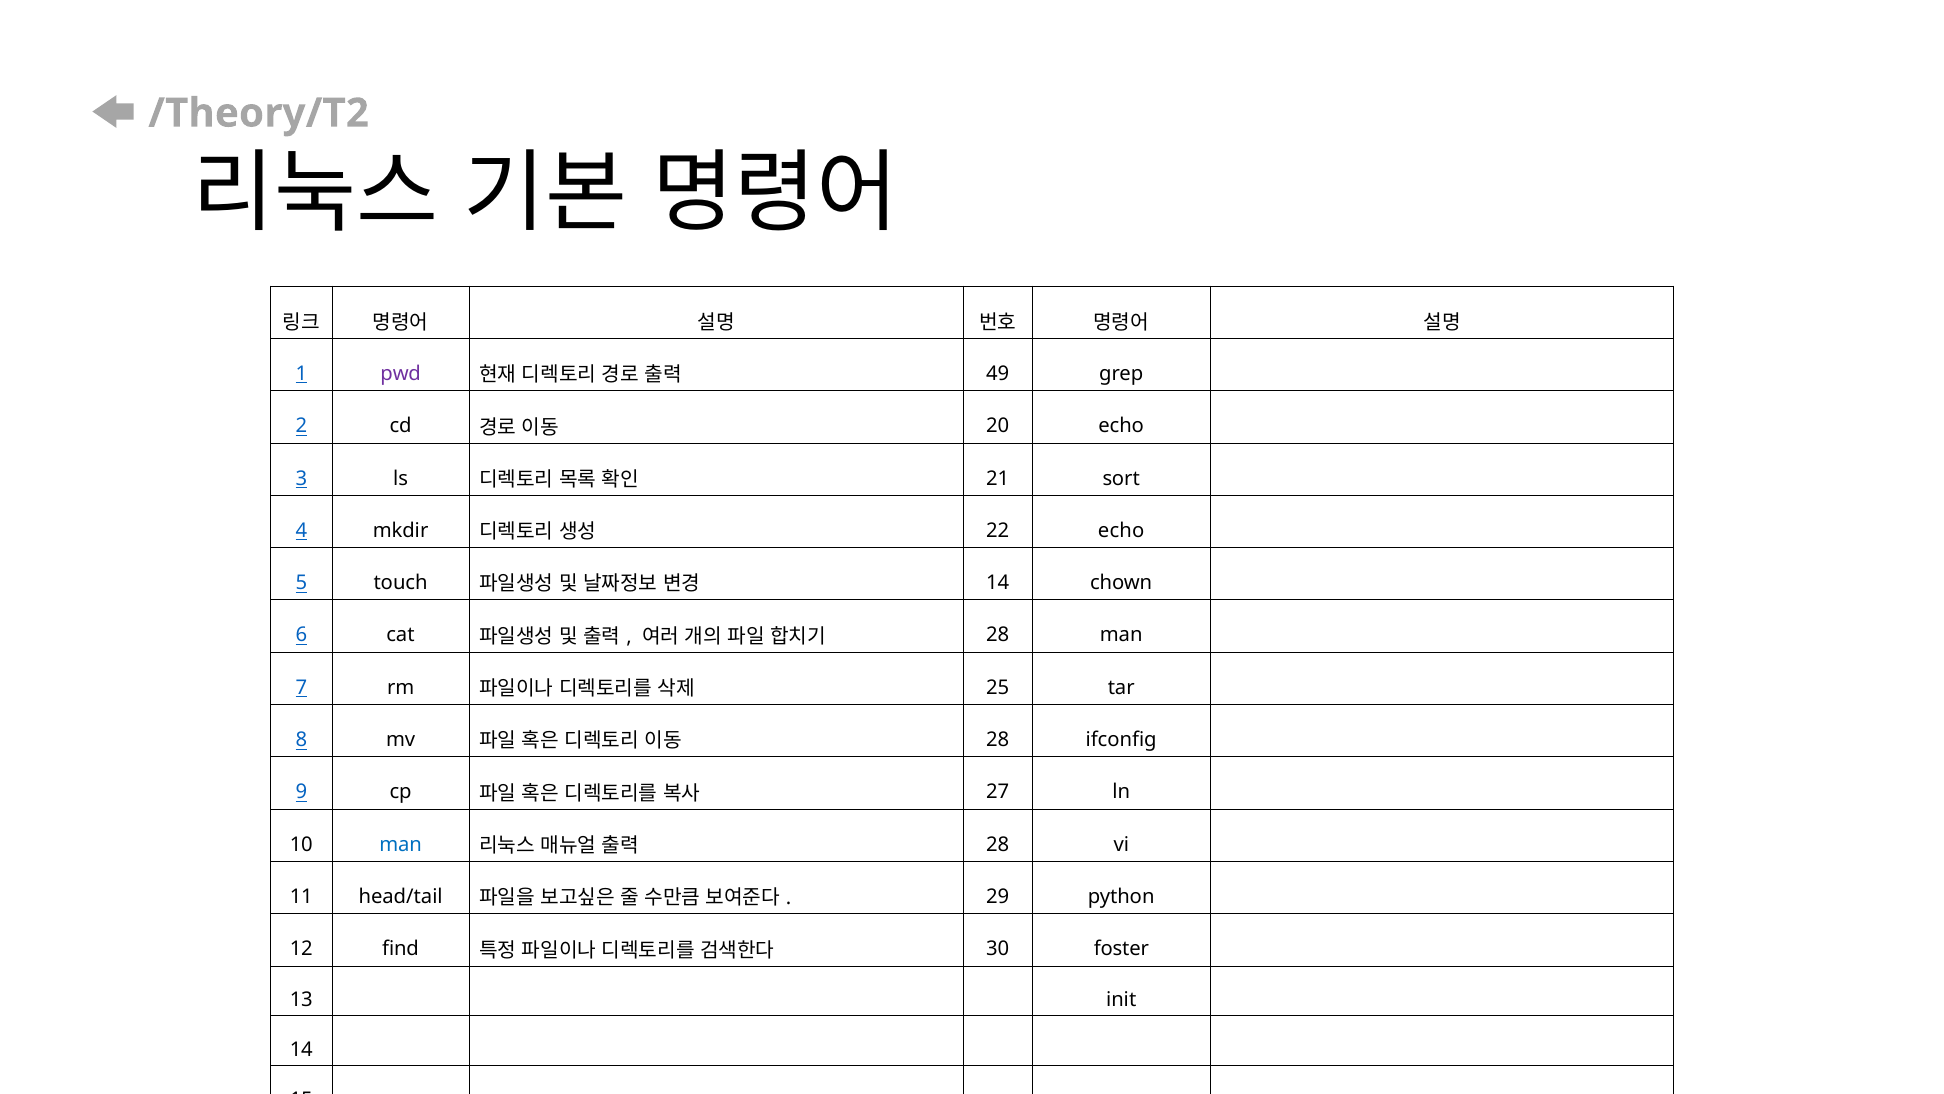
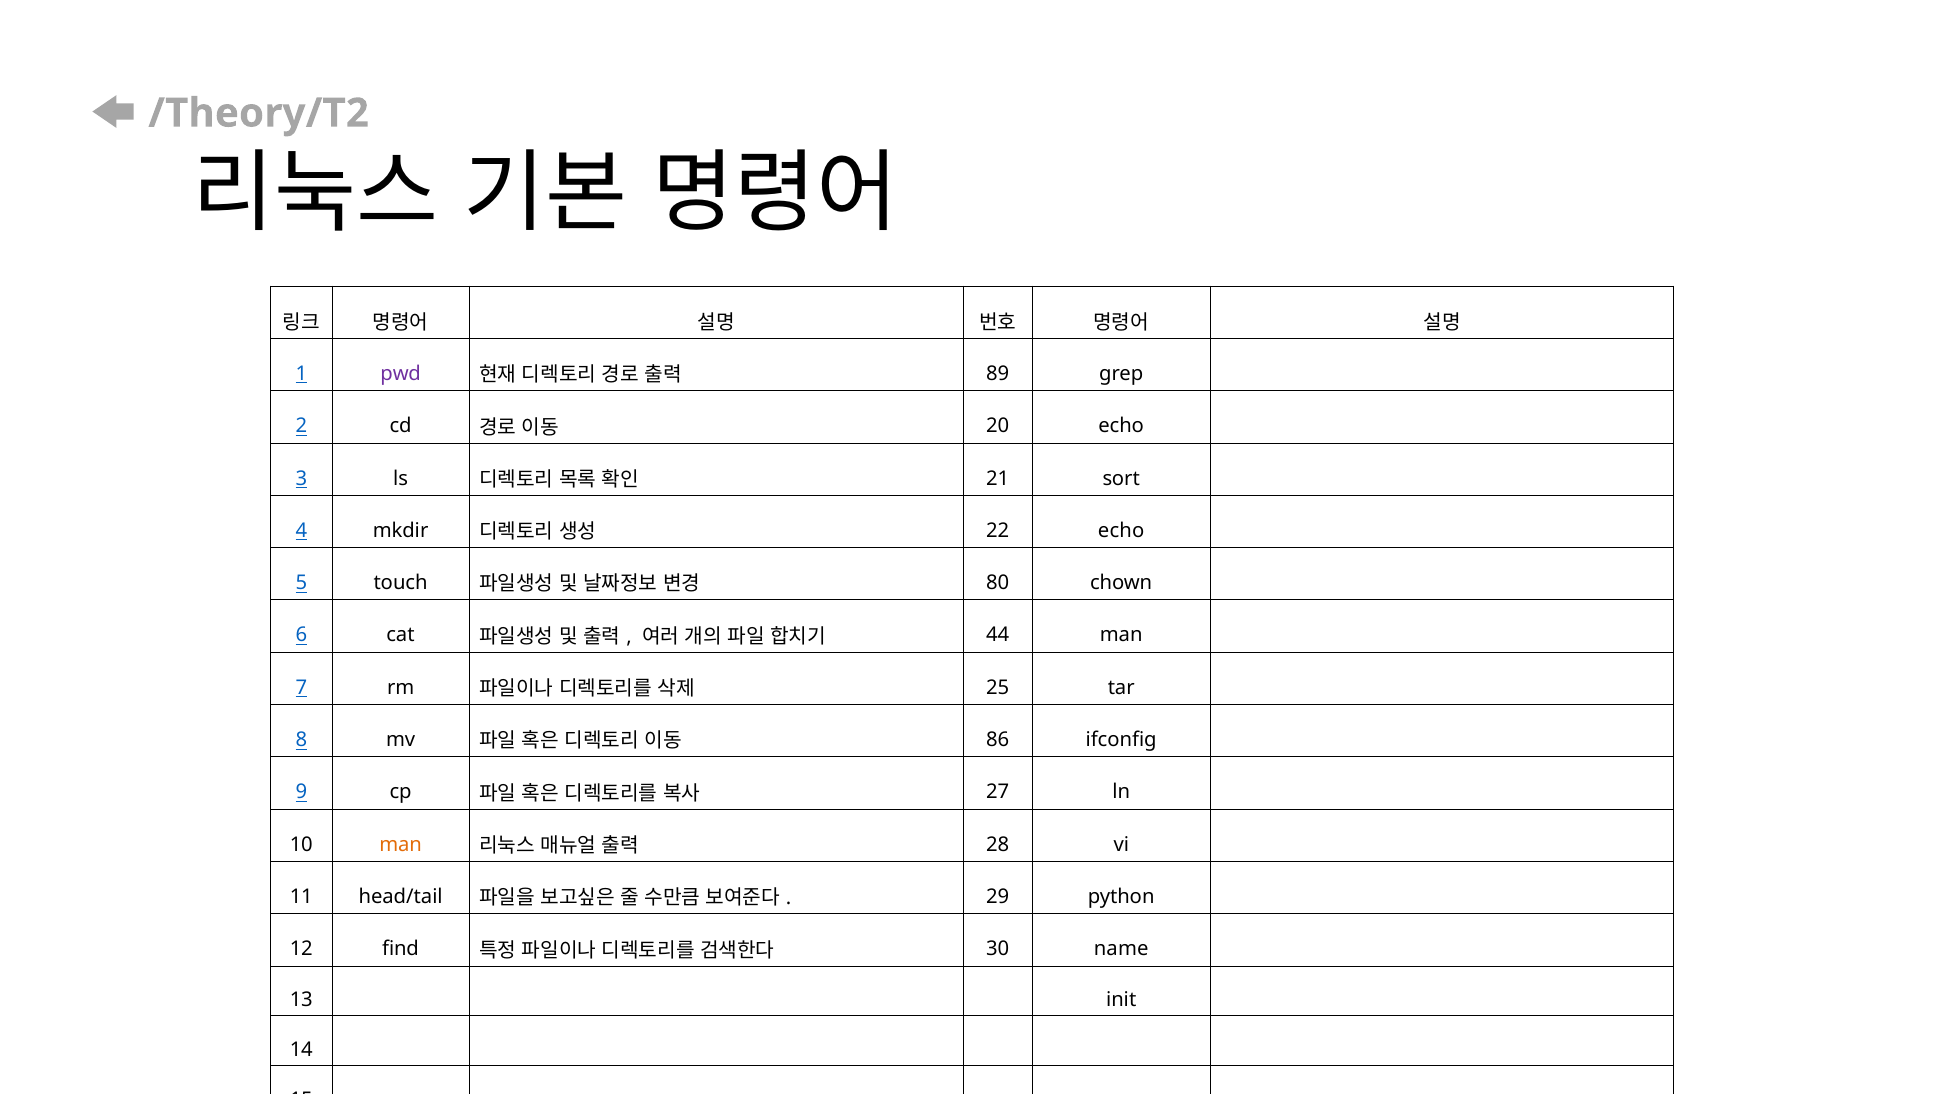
49: 49 -> 89
14 at (998, 583): 14 -> 80
28 at (998, 635): 28 -> 44
28 at (998, 740): 28 -> 86
man at (401, 844) colour: blue -> orange
foster: foster -> name
